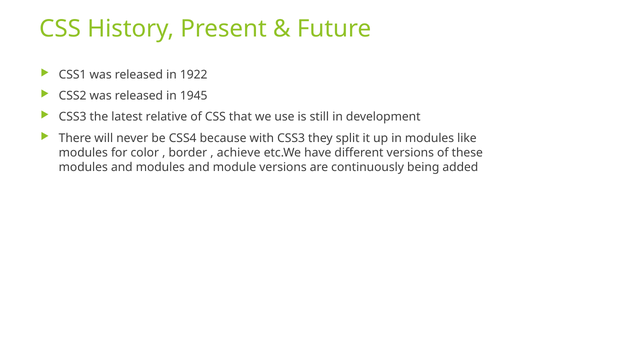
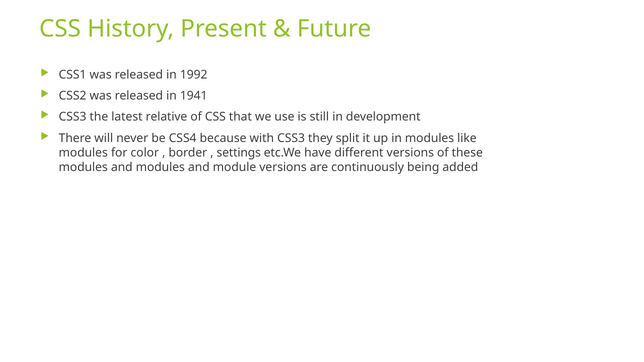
1922: 1922 -> 1992
1945: 1945 -> 1941
achieve: achieve -> settings
